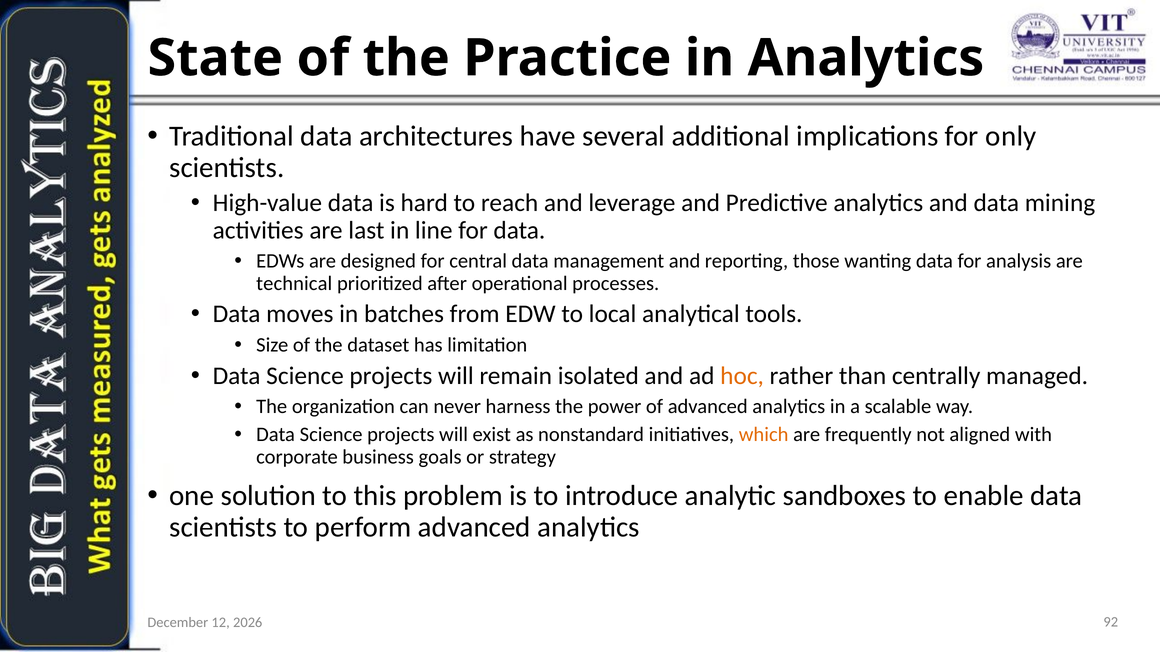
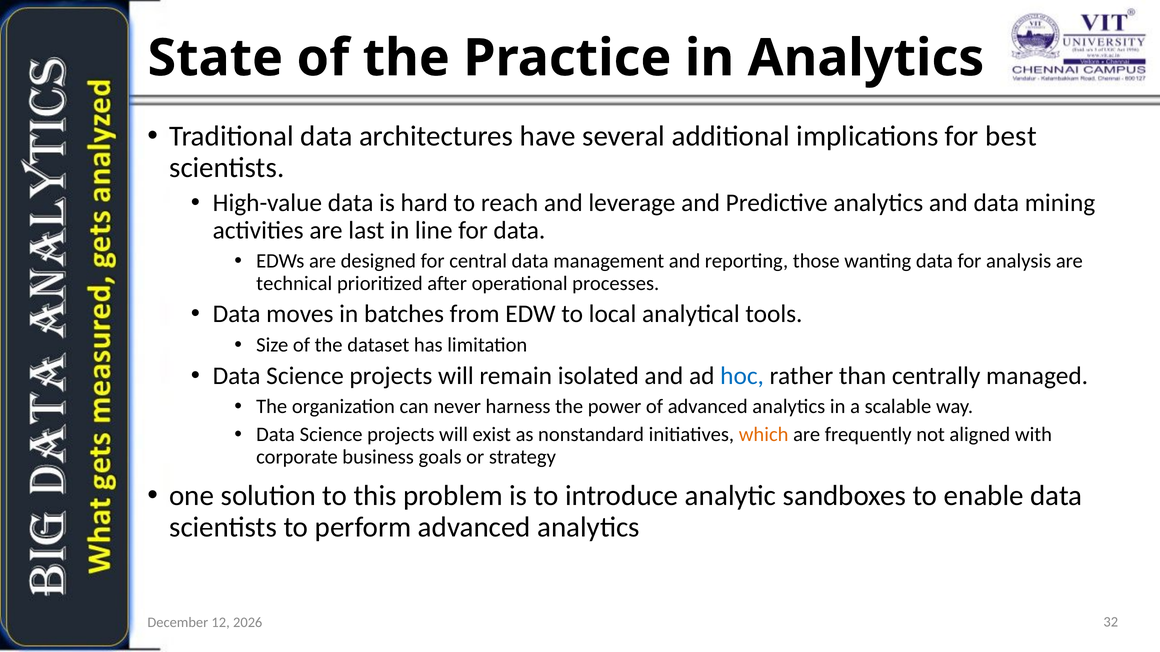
only: only -> best
hoc colour: orange -> blue
92: 92 -> 32
